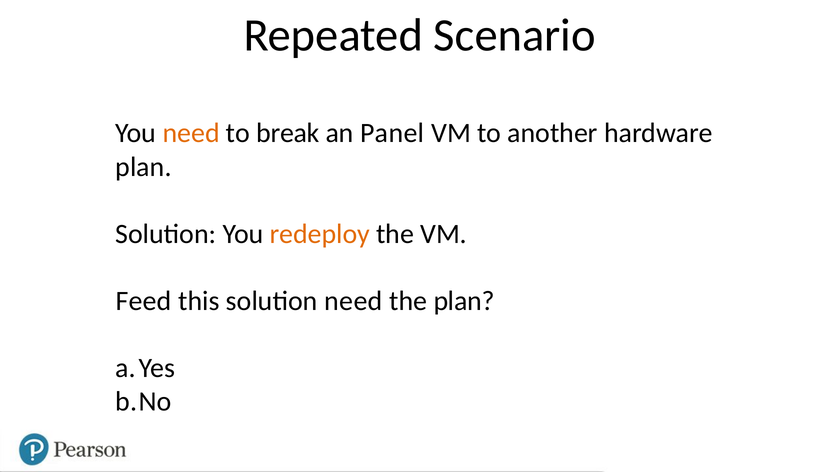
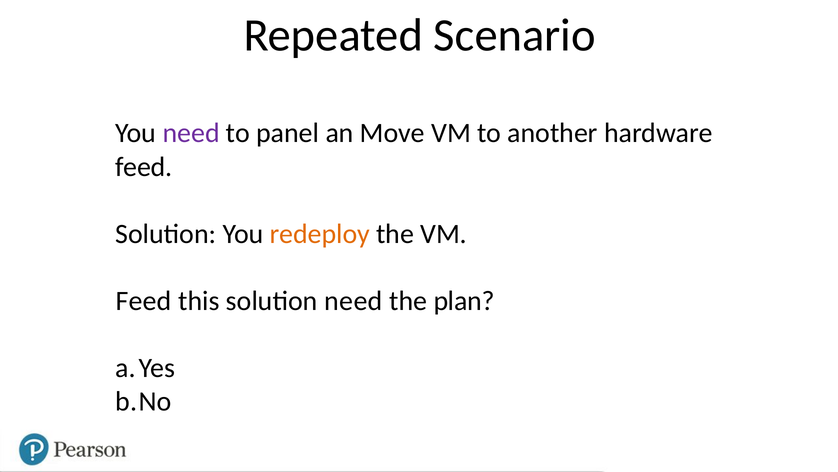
need at (191, 133) colour: orange -> purple
break: break -> panel
Panel: Panel -> Move
plan at (143, 167): plan -> feed
